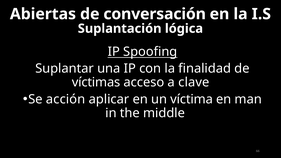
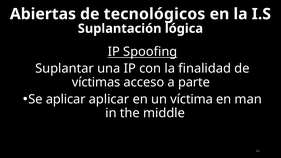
conversación: conversación -> tecnológicos
clave: clave -> parte
Se acción: acción -> aplicar
